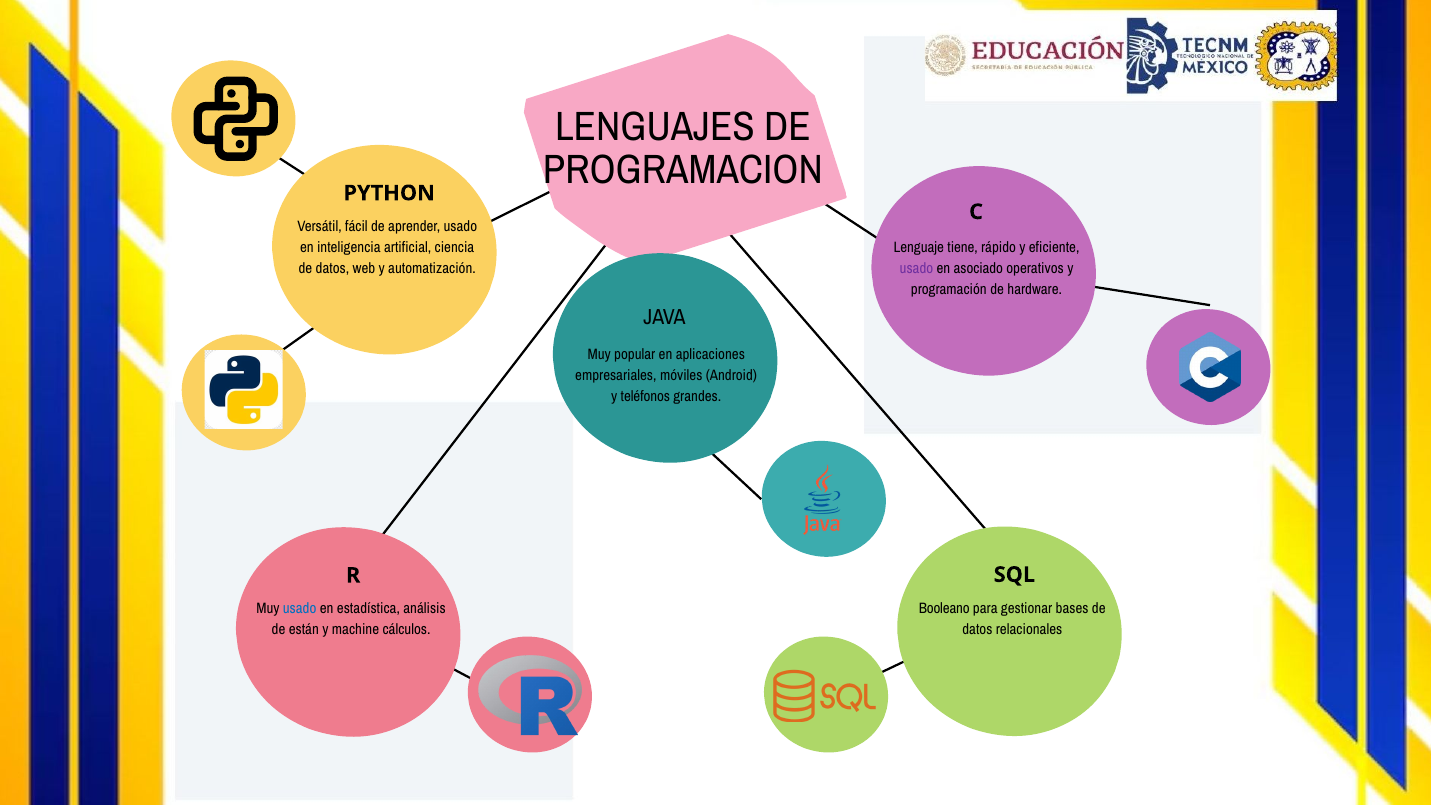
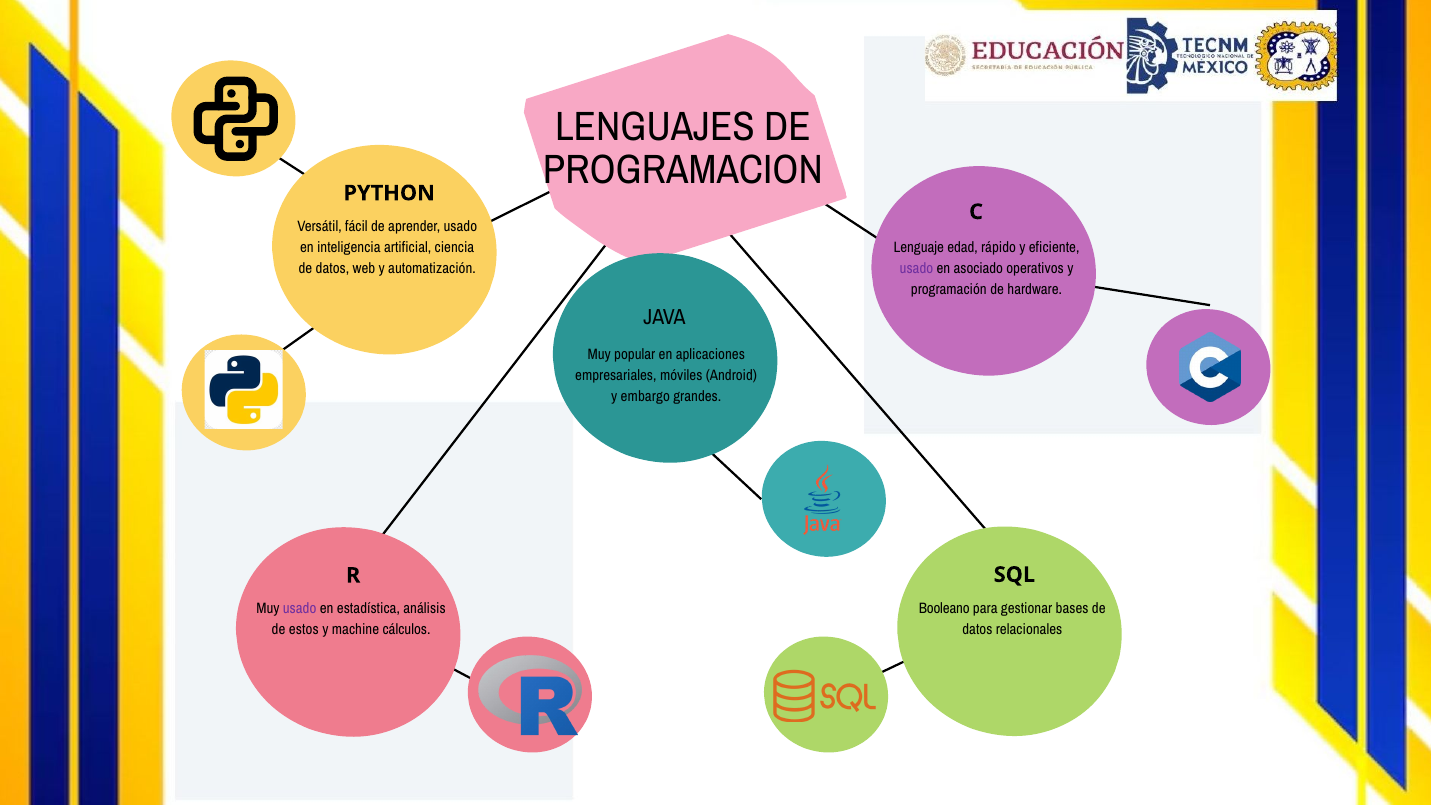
tiene: tiene -> edad
teléfonos: teléfonos -> embargo
usado at (300, 609) colour: blue -> purple
están: están -> estos
